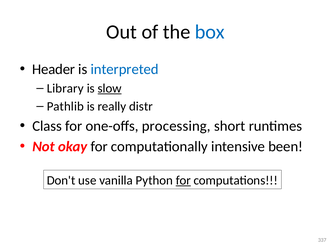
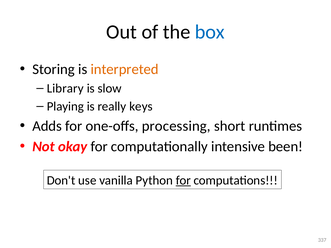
Header: Header -> Storing
interpreted colour: blue -> orange
slow underline: present -> none
Pathlib: Pathlib -> Playing
distr: distr -> keys
Class: Class -> Adds
